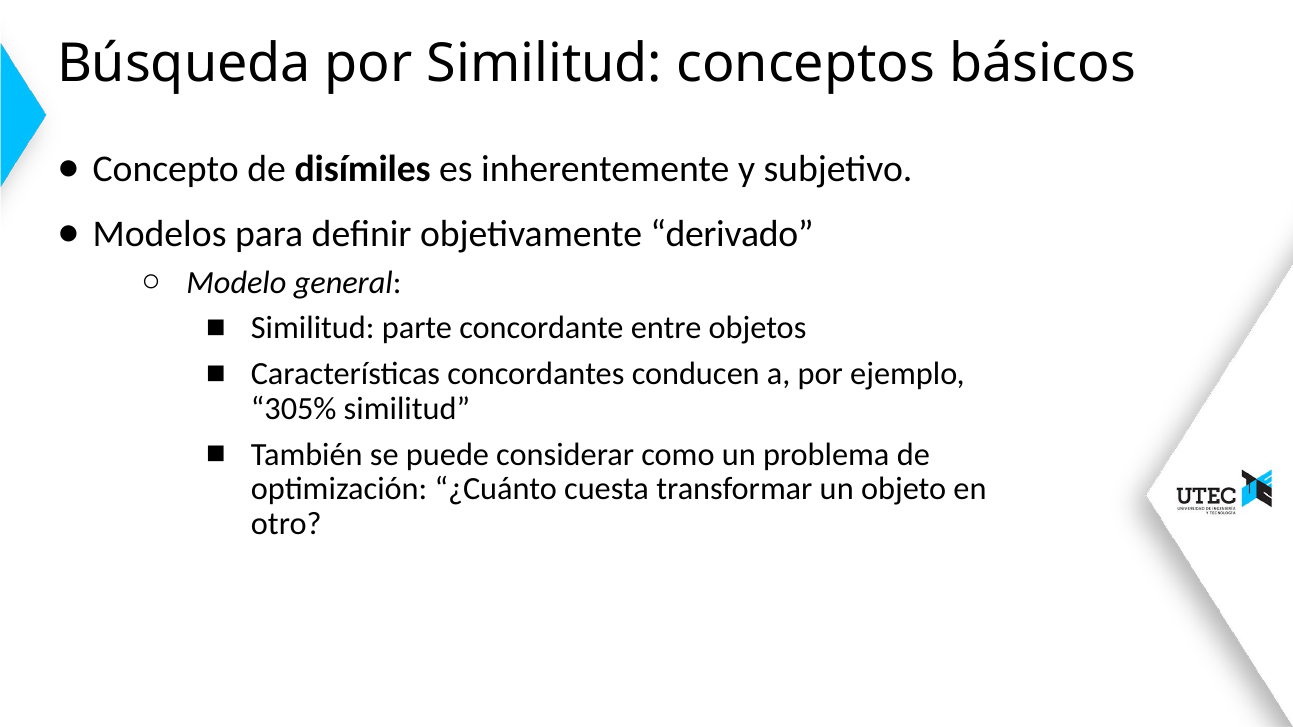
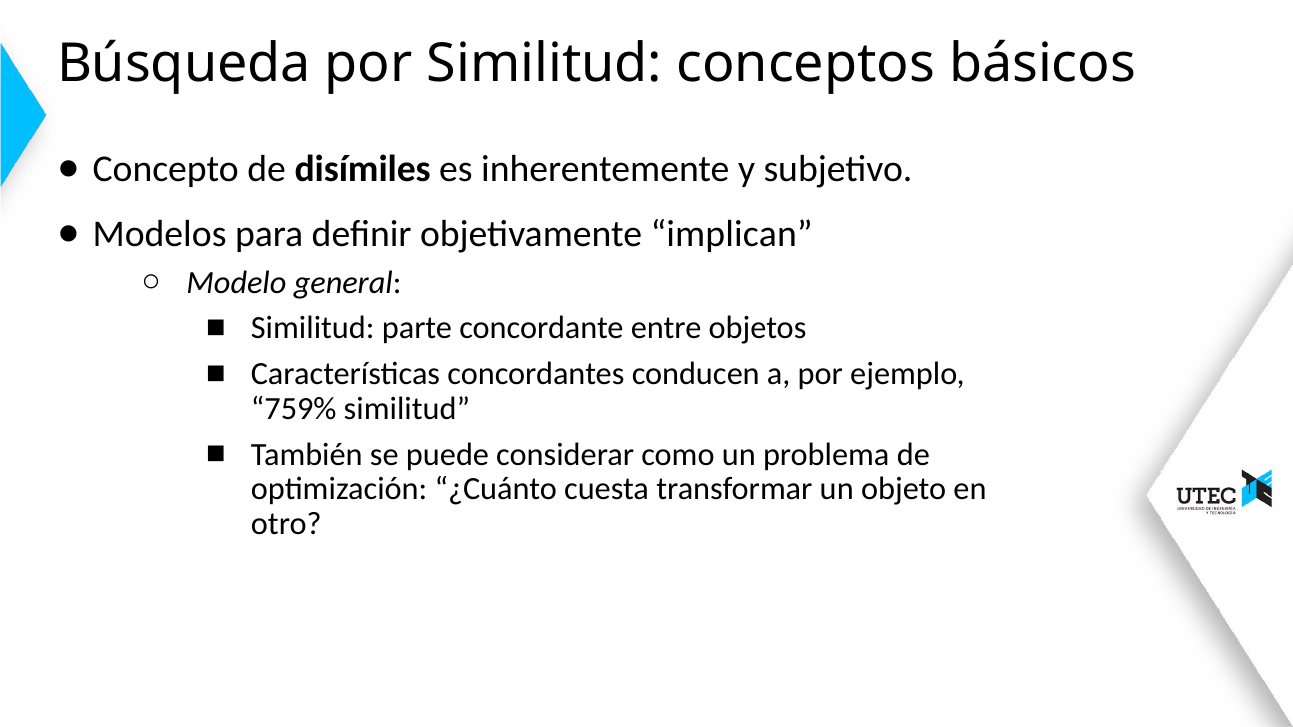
derivado: derivado -> implican
305%: 305% -> 759%
